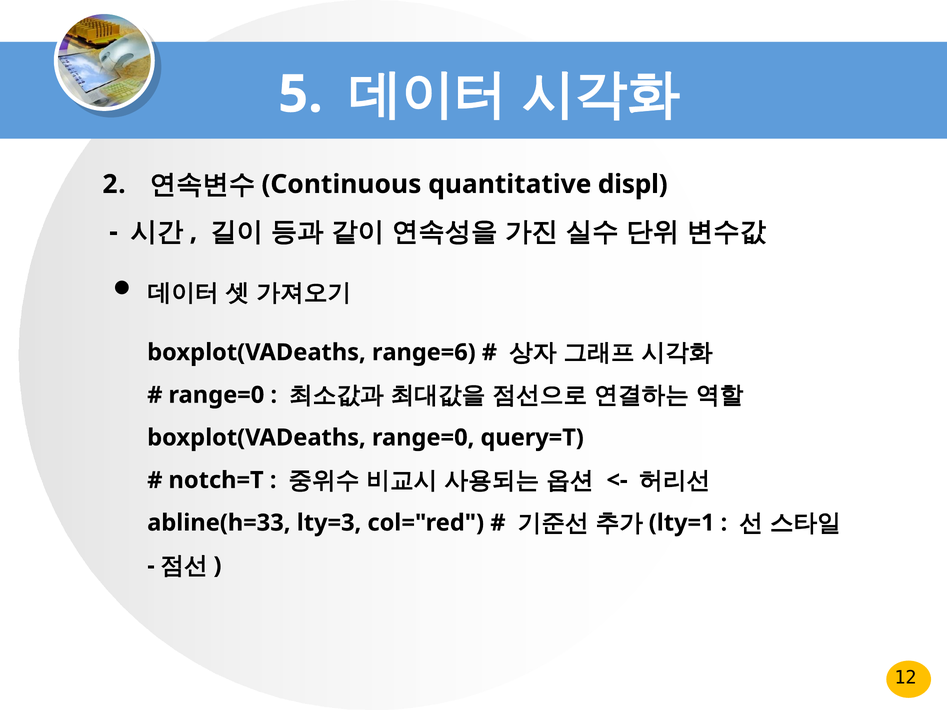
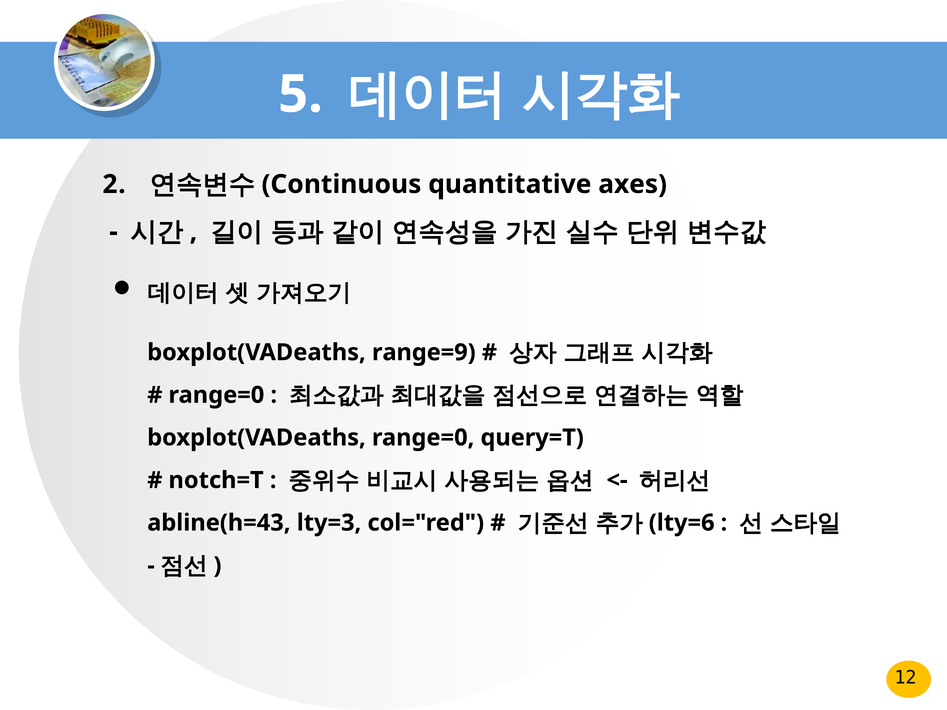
displ: displ -> axes
range=6: range=6 -> range=9
abline(h=33: abline(h=33 -> abline(h=43
lty=1: lty=1 -> lty=6
